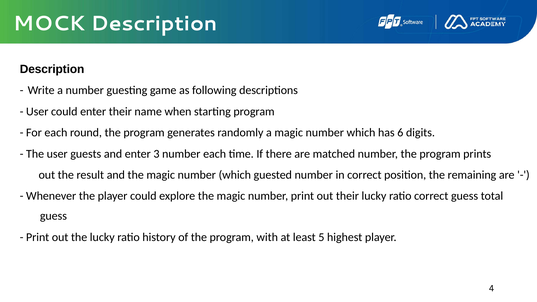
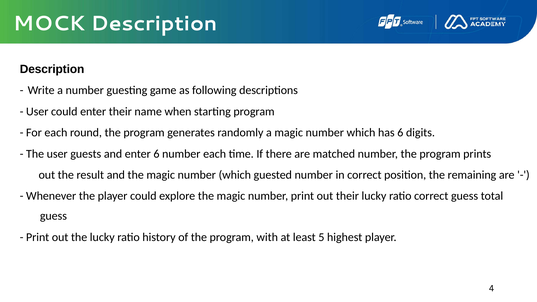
enter 3: 3 -> 6
